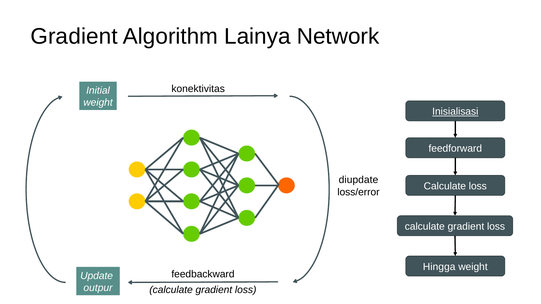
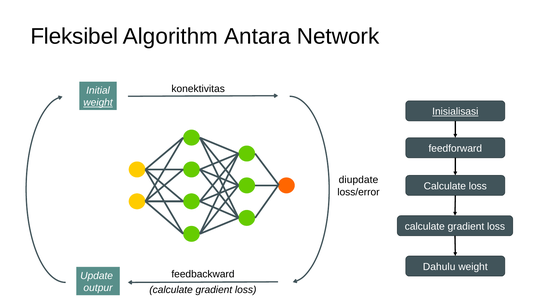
Gradient at (74, 36): Gradient -> Fleksibel
Lainya: Lainya -> Antara
weight at (98, 103) underline: none -> present
Hingga: Hingga -> Dahulu
